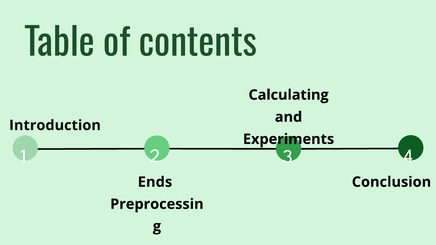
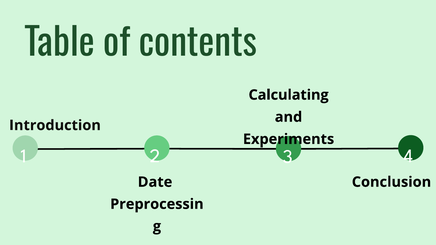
Ends: Ends -> Date
